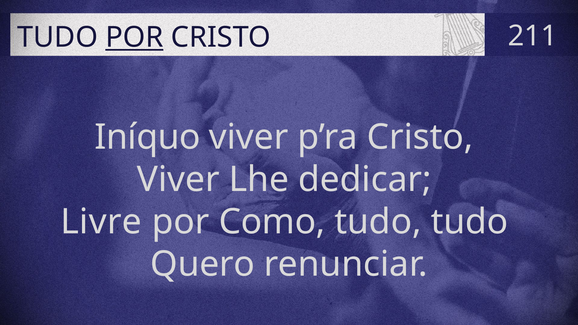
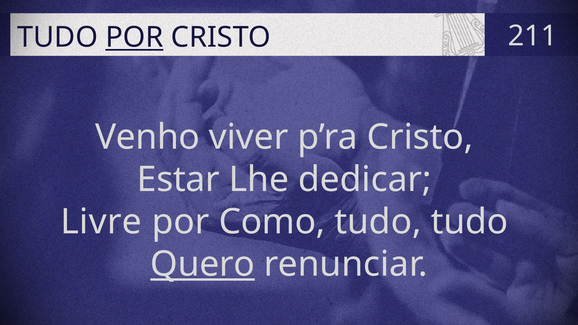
Iníquo: Iníquo -> Venho
Viver at (178, 180): Viver -> Estar
Quero underline: none -> present
